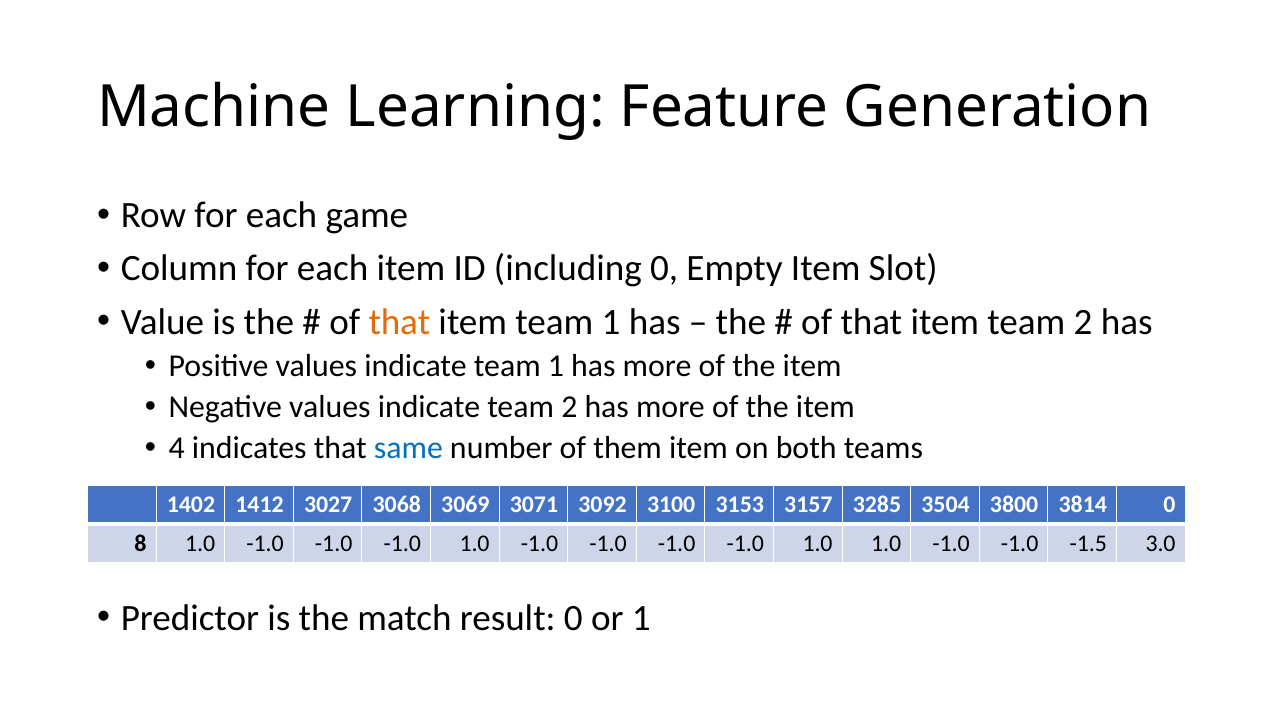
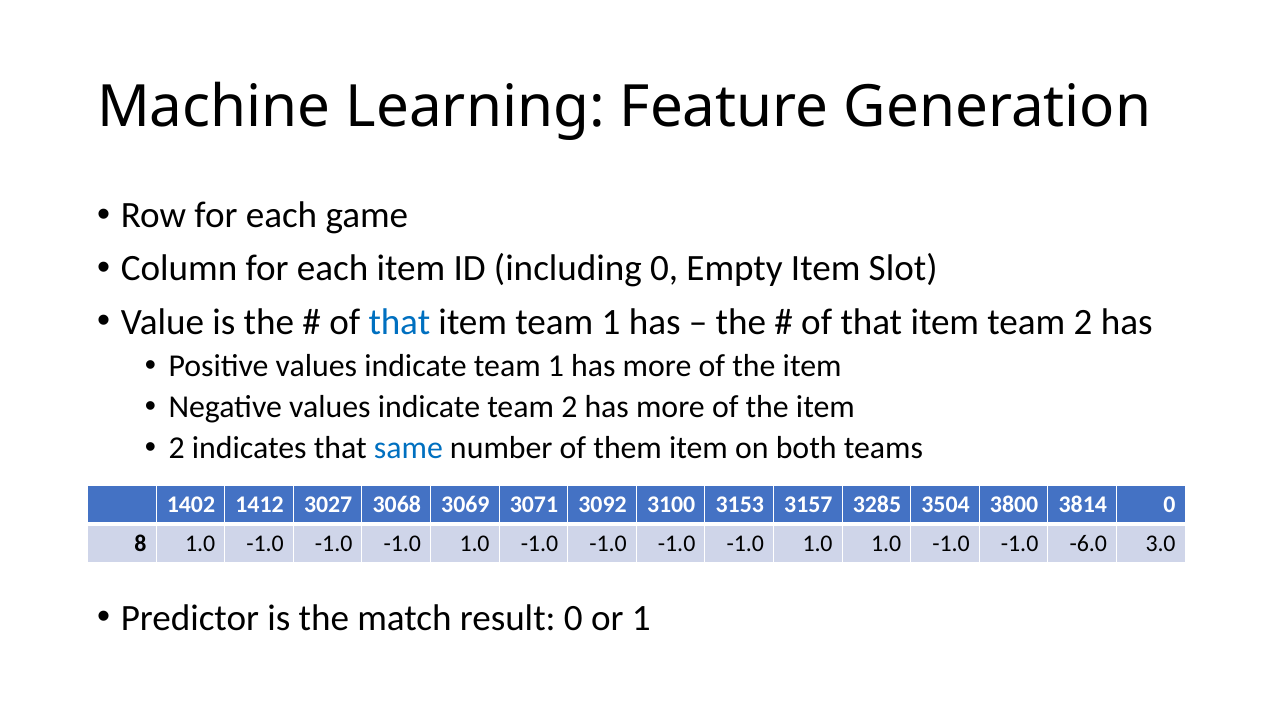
that at (399, 322) colour: orange -> blue
4 at (177, 448): 4 -> 2
-1.5: -1.5 -> -6.0
